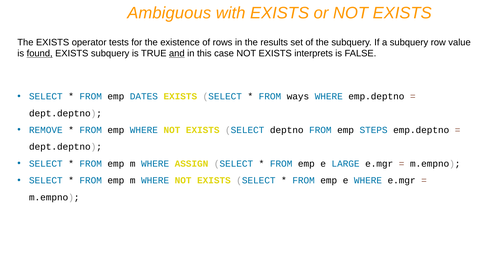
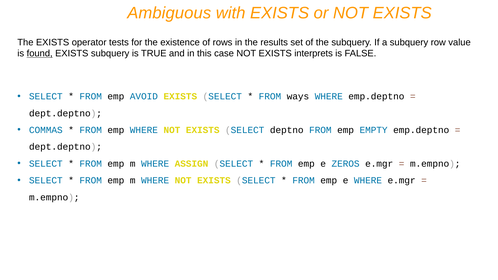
and underline: present -> none
DATES: DATES -> AVOID
REMOVE: REMOVE -> COMMAS
STEPS: STEPS -> EMPTY
LARGE: LARGE -> ZEROS
